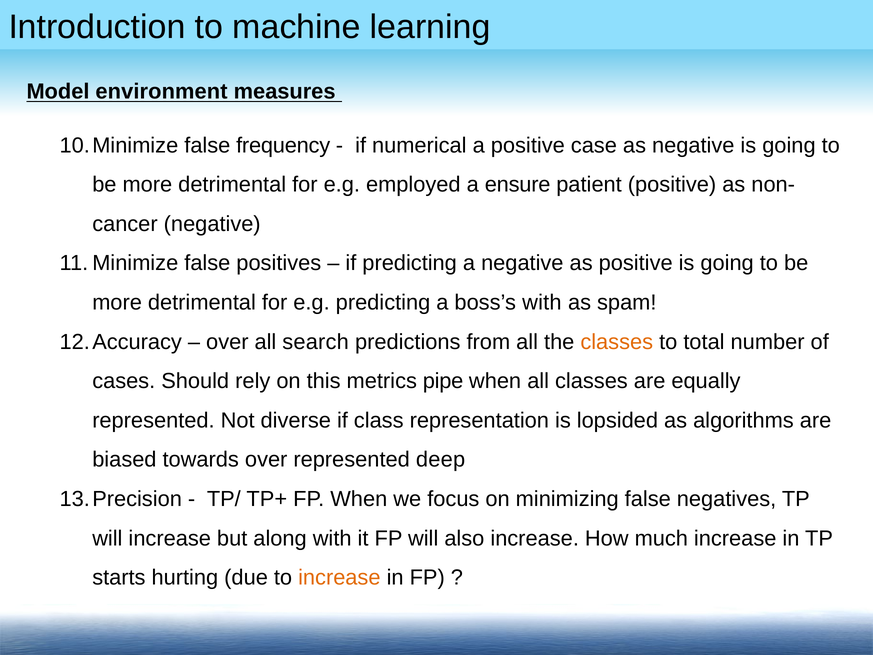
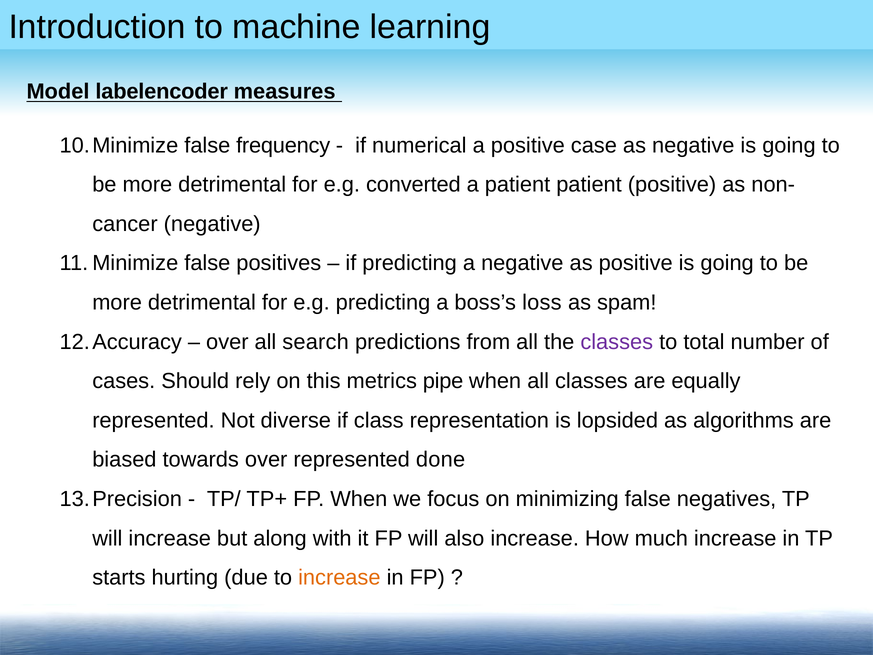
environment: environment -> labelencoder
employed: employed -> converted
a ensure: ensure -> patient
boss’s with: with -> loss
classes at (617, 342) colour: orange -> purple
deep: deep -> done
